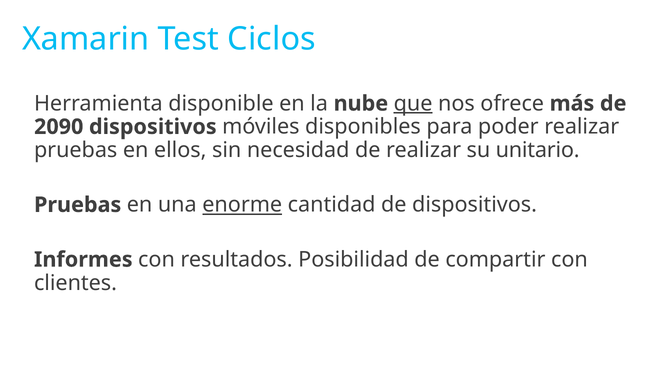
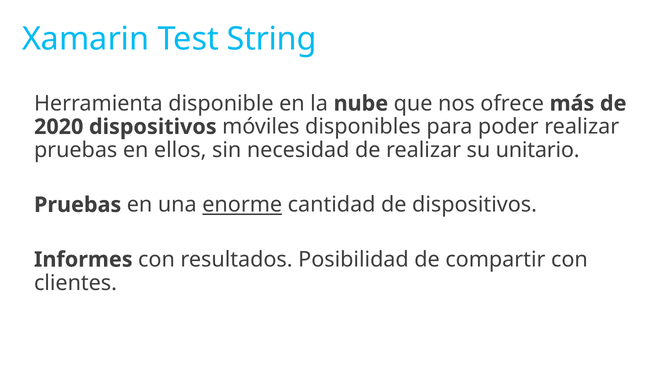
Ciclos: Ciclos -> String
que underline: present -> none
2090: 2090 -> 2020
